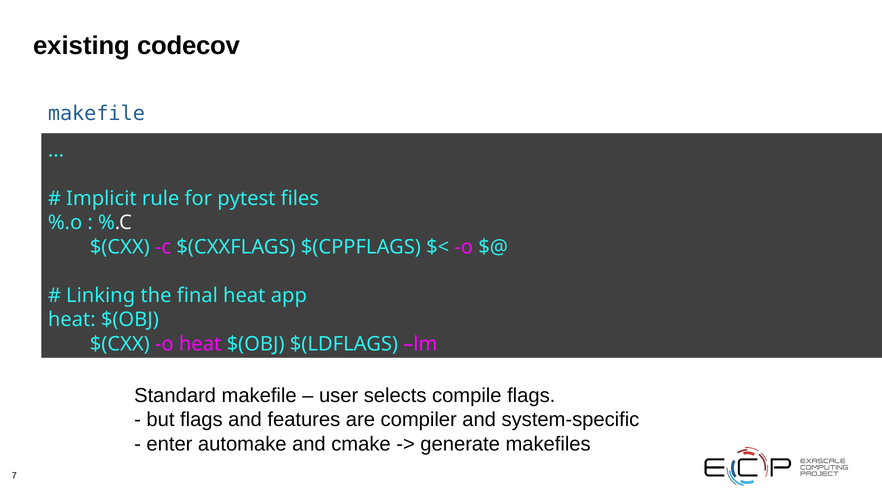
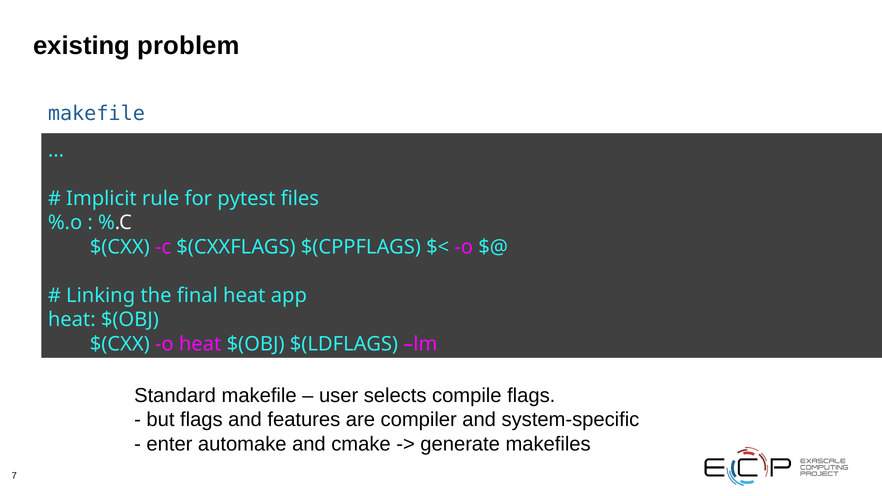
codecov: codecov -> problem
